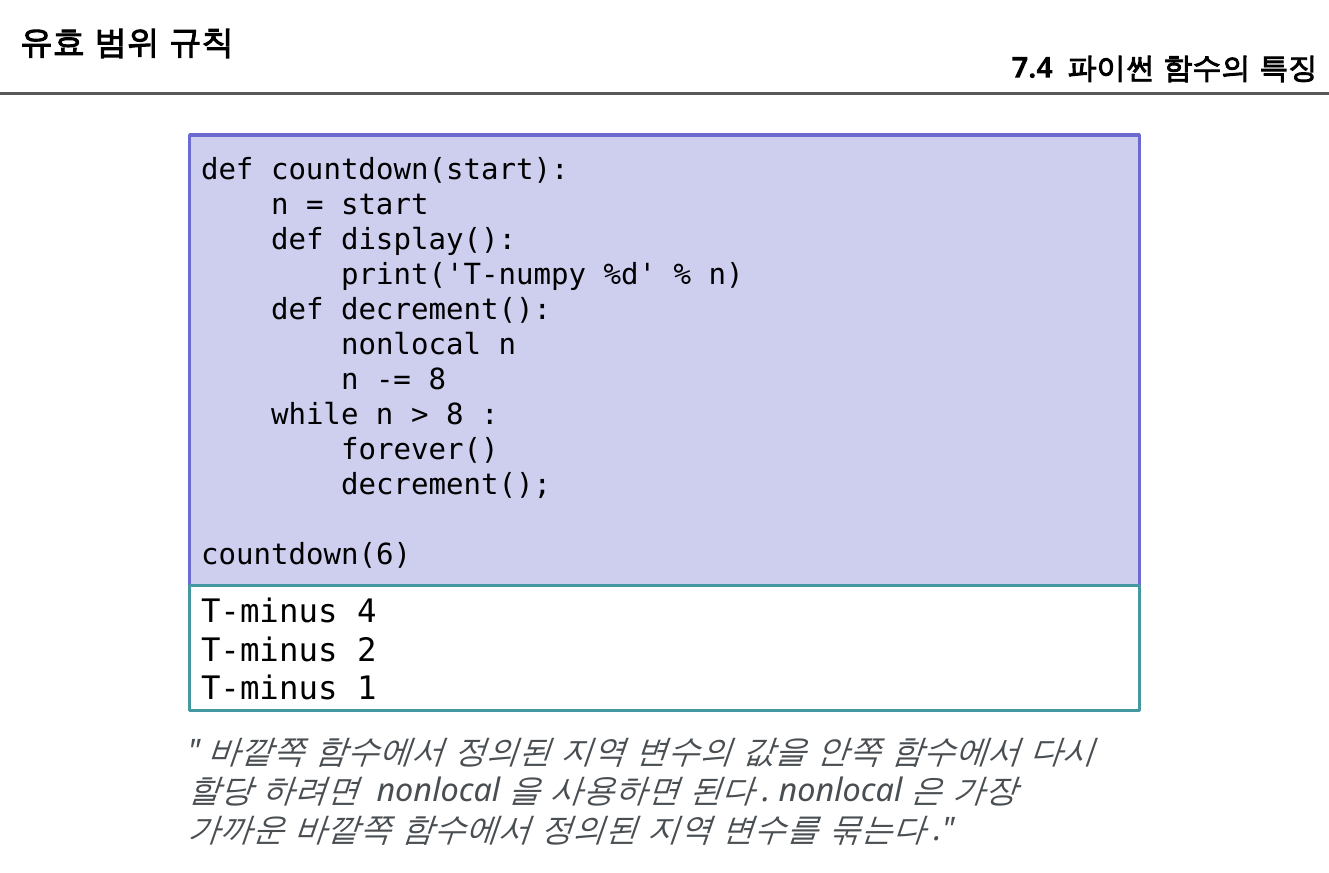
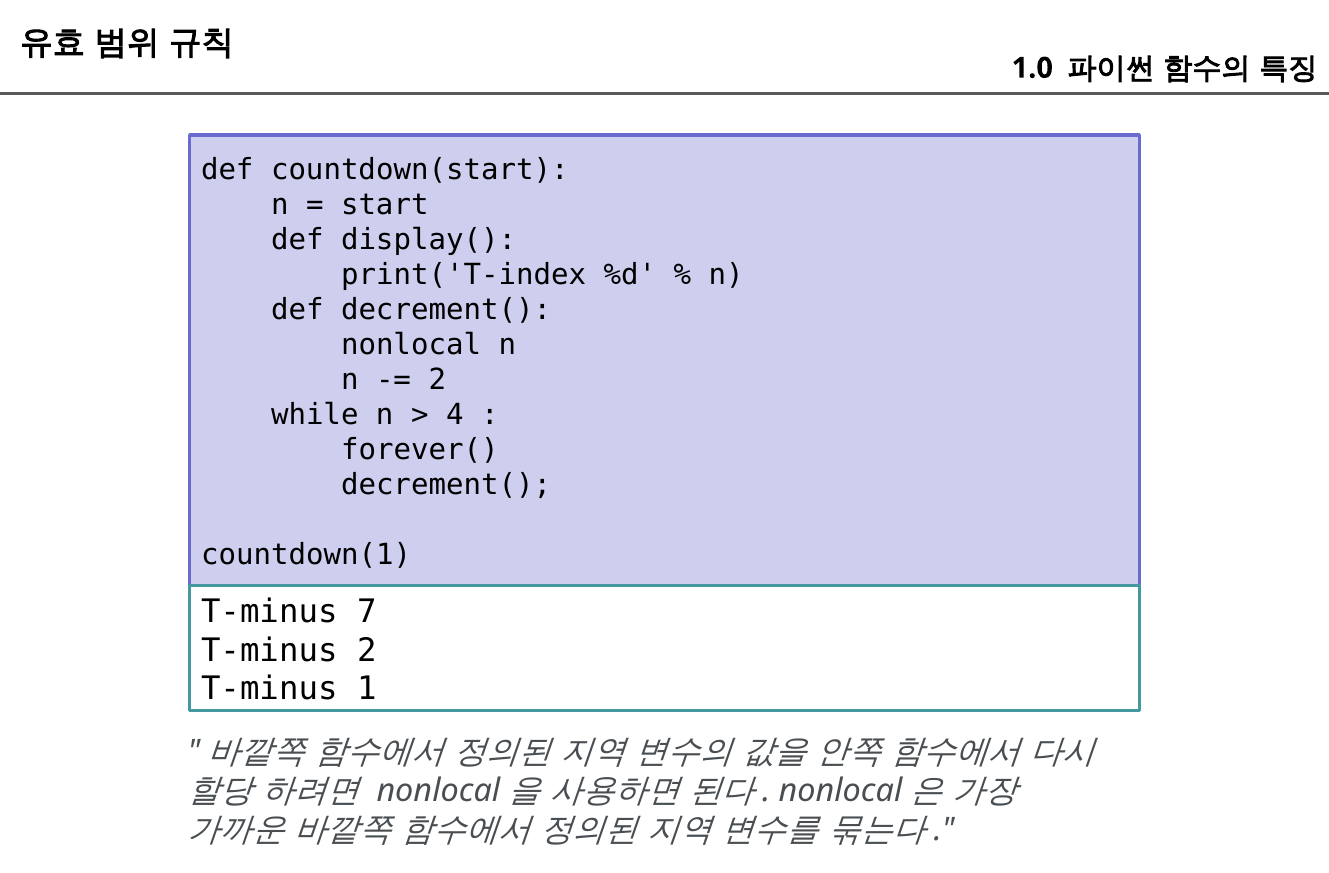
7.4: 7.4 -> 1.0
print('T-numpy: print('T-numpy -> print('T-index
8 at (437, 380): 8 -> 2
8 at (455, 415): 8 -> 4
countdown(6: countdown(6 -> countdown(1
4: 4 -> 7
